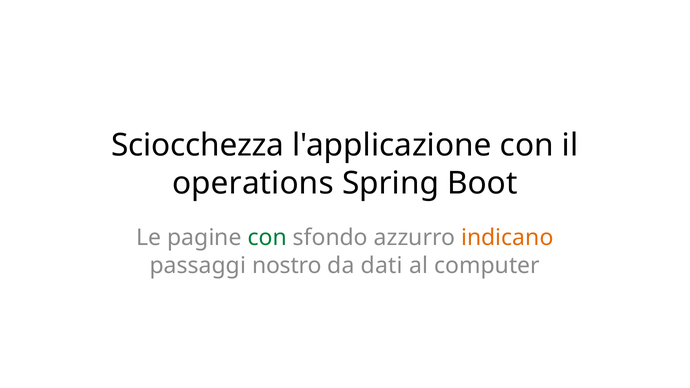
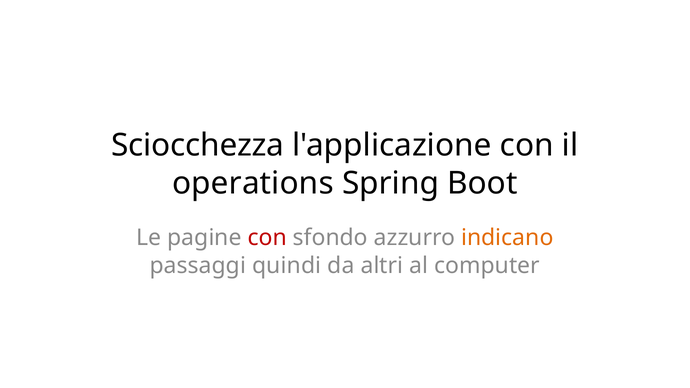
con at (267, 238) colour: green -> red
nostro: nostro -> quindi
dati: dati -> altri
